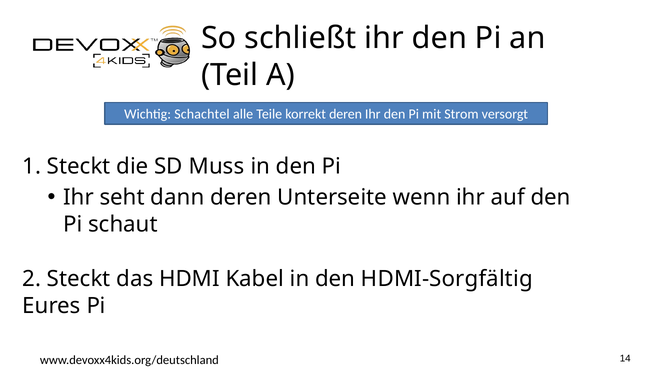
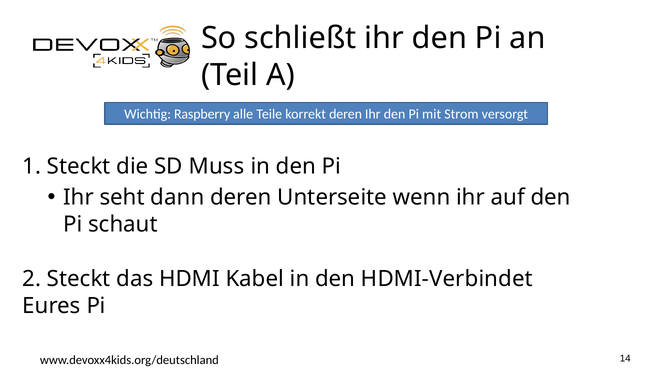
Schachtel: Schachtel -> Raspberry
HDMI-Sorgfältig: HDMI-Sorgfältig -> HDMI-Verbindet
